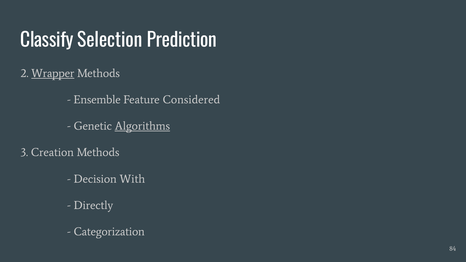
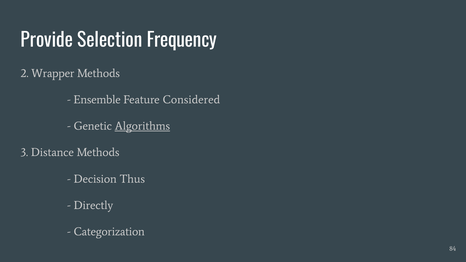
Classify: Classify -> Provide
Prediction: Prediction -> Frequency
Wrapper underline: present -> none
Creation: Creation -> Distance
With: With -> Thus
